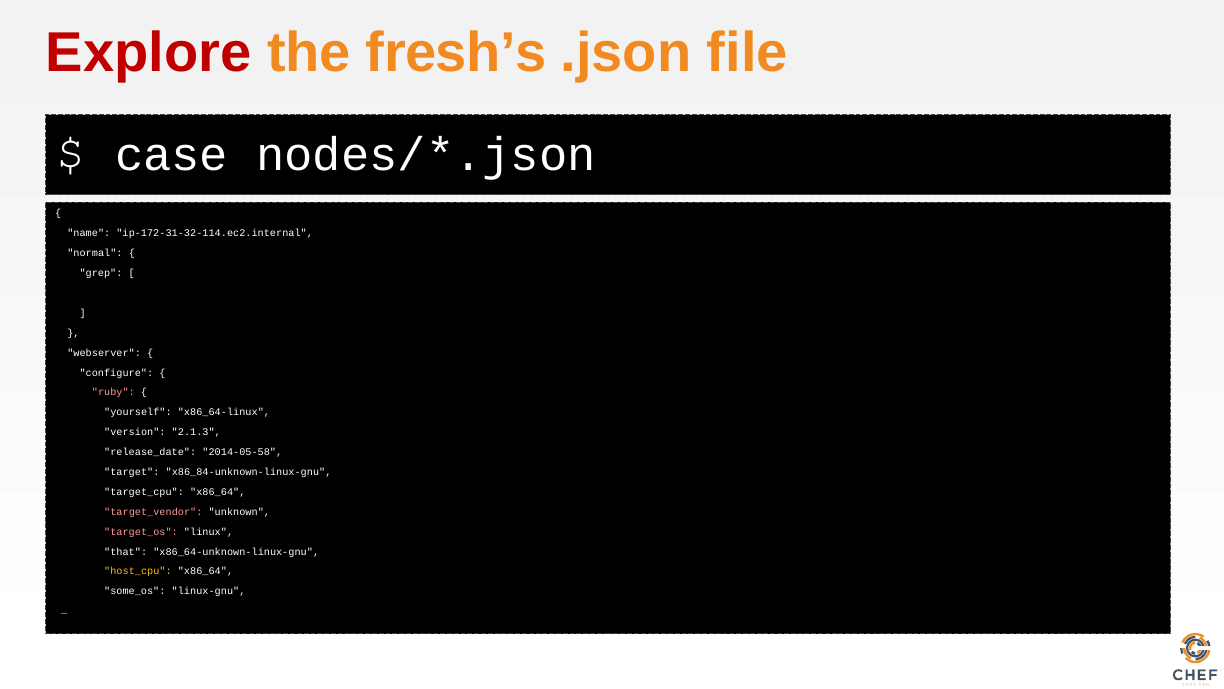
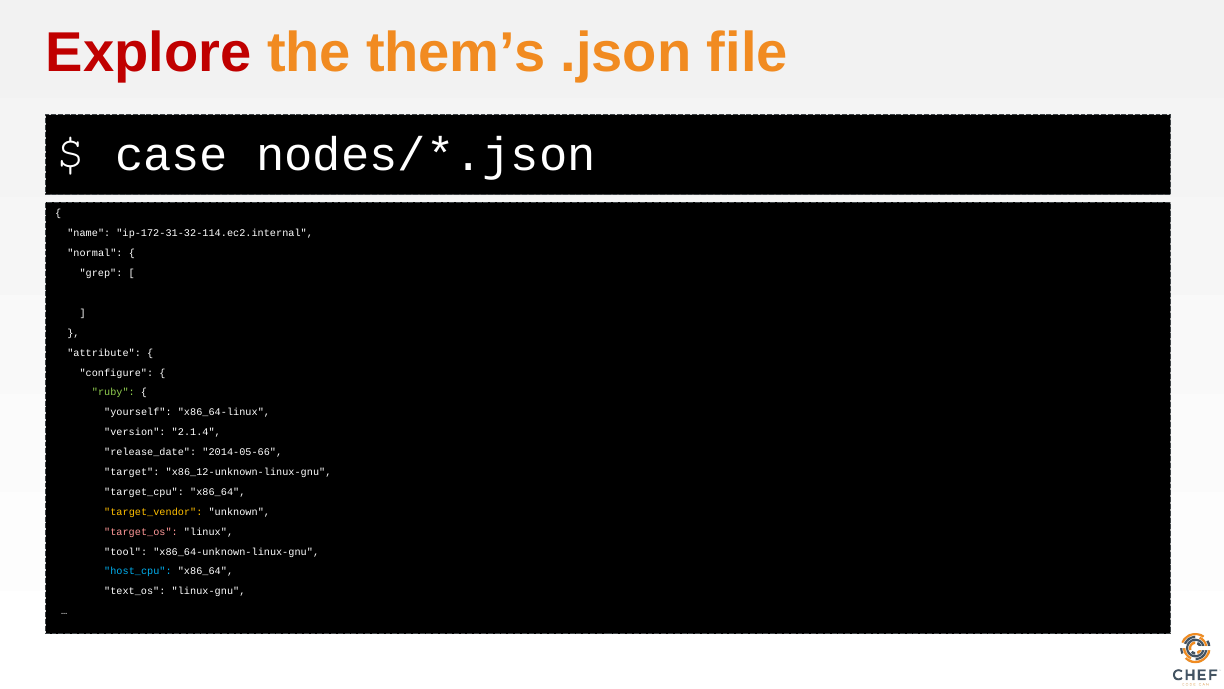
fresh’s: fresh’s -> them’s
webserver: webserver -> attribute
ruby colour: pink -> light green
2.1.3: 2.1.3 -> 2.1.4
2014-05-58: 2014-05-58 -> 2014-05-66
x86_84-unknown-linux-gnu: x86_84-unknown-linux-gnu -> x86_12-unknown-linux-gnu
target_vendor colour: pink -> yellow
that: that -> tool
host_cpu colour: yellow -> light blue
some_os: some_os -> text_os
